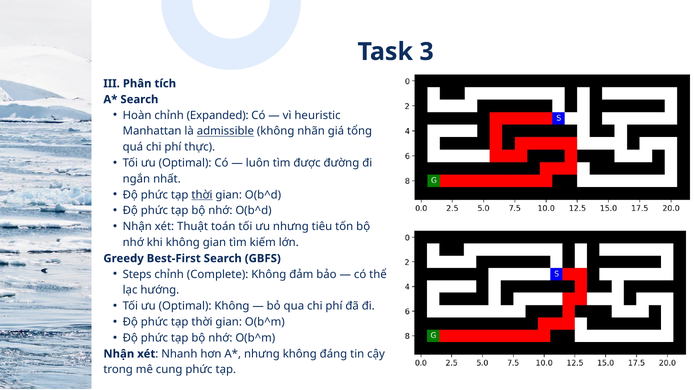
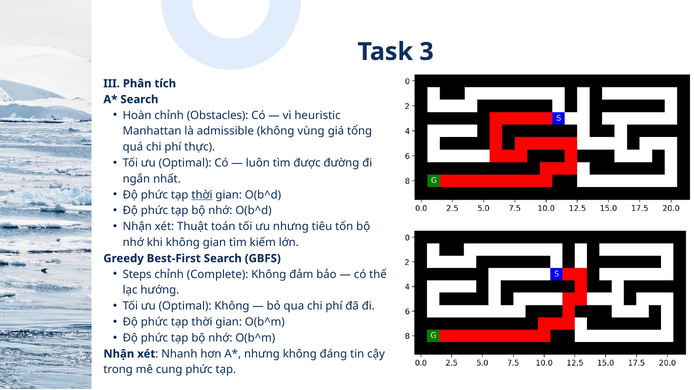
Expanded: Expanded -> Obstacles
admissible underline: present -> none
nhãn: nhãn -> vùng
